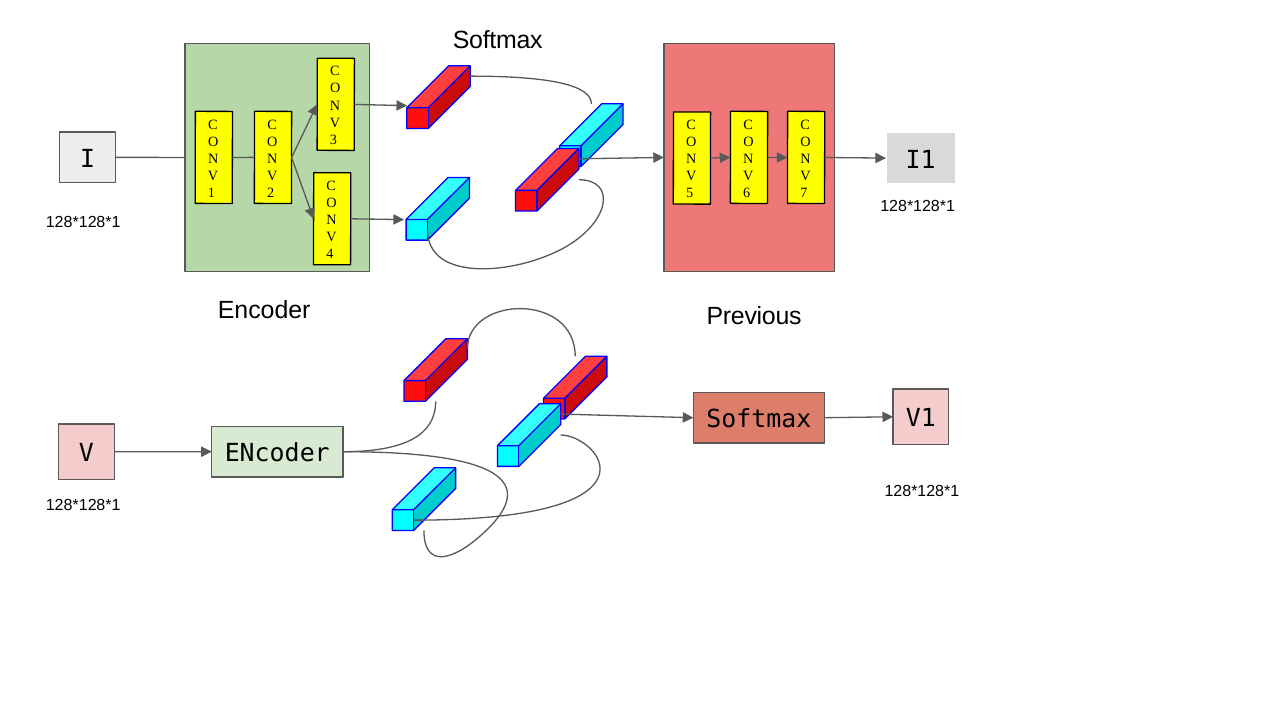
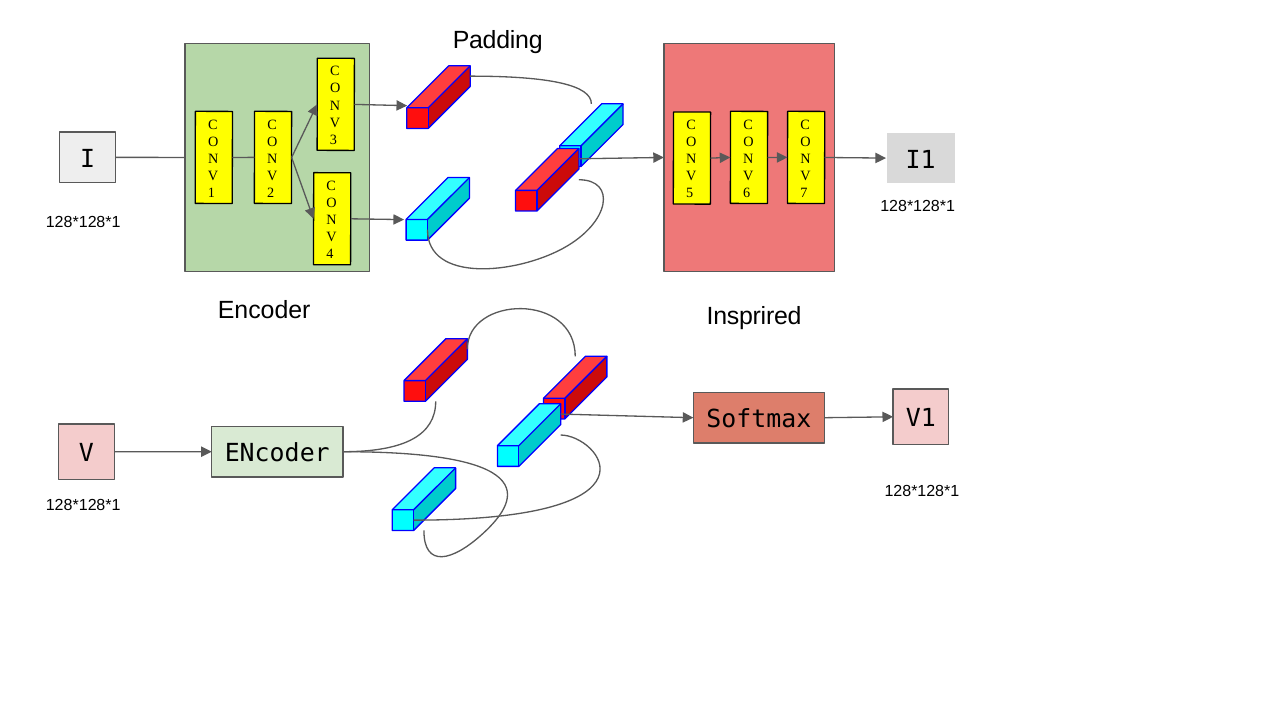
Softmax at (498, 40): Softmax -> Padding
Previous: Previous -> Insprired
